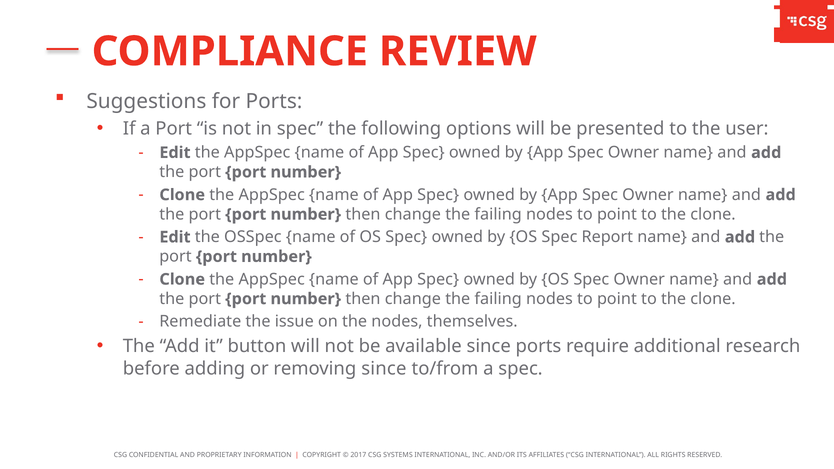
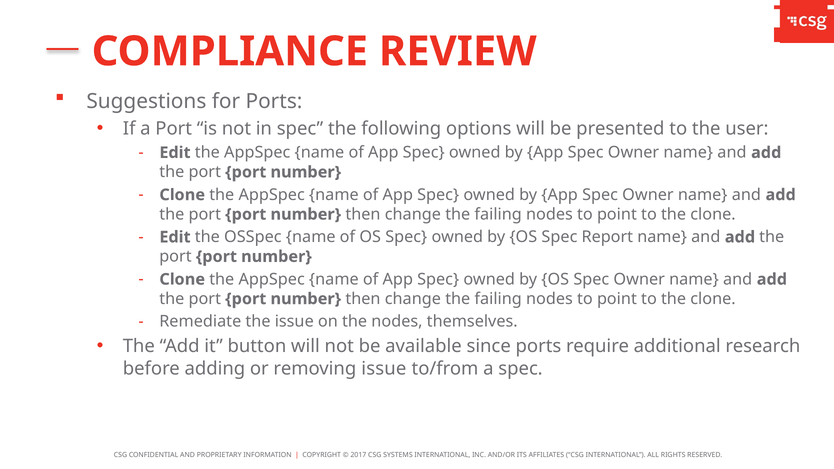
removing since: since -> issue
